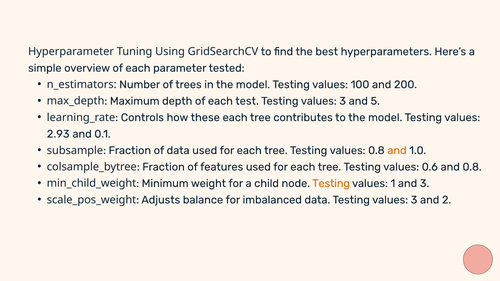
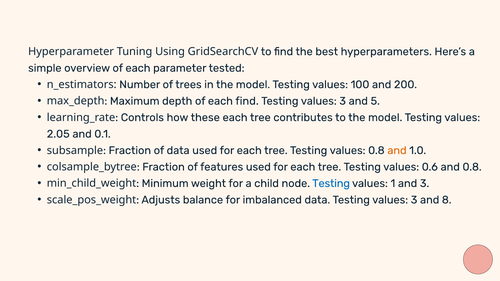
each test: test -> find
2.93: 2.93 -> 2.05
Testing at (331, 184) colour: orange -> blue
2: 2 -> 8
